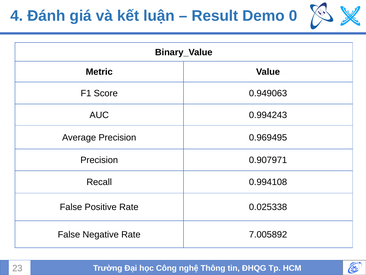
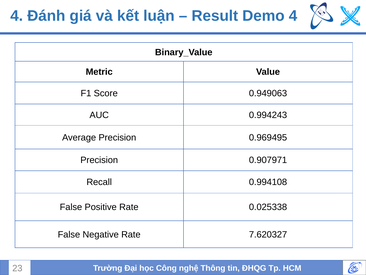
Demo 0: 0 -> 4
7.005892: 7.005892 -> 7.620327
